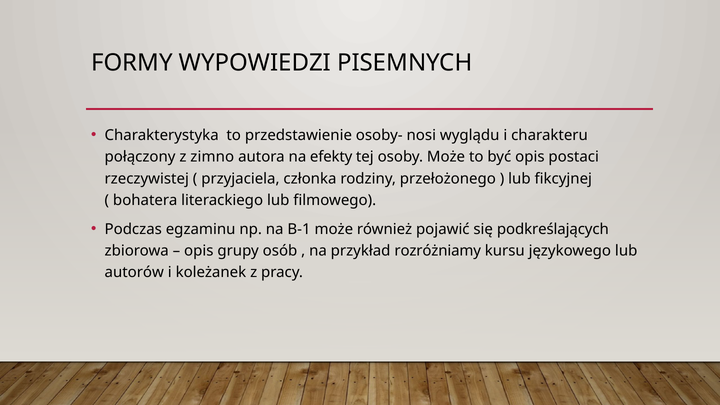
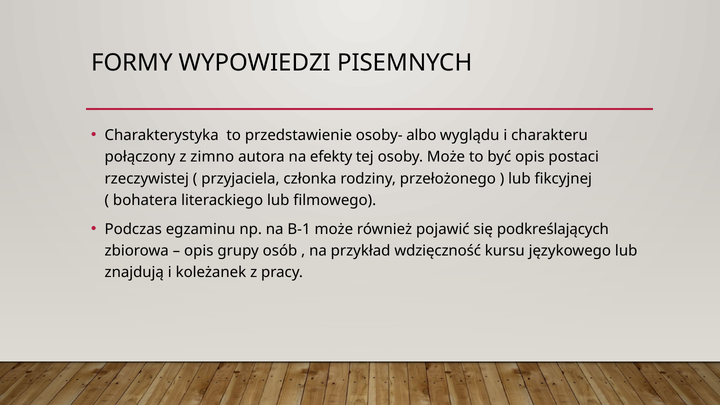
nosi: nosi -> albo
rozróżniamy: rozróżniamy -> wdzięczność
autorów: autorów -> znajdują
